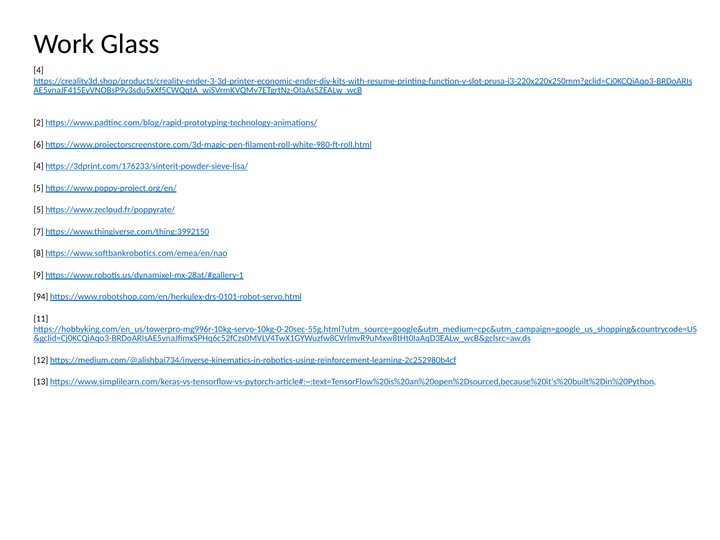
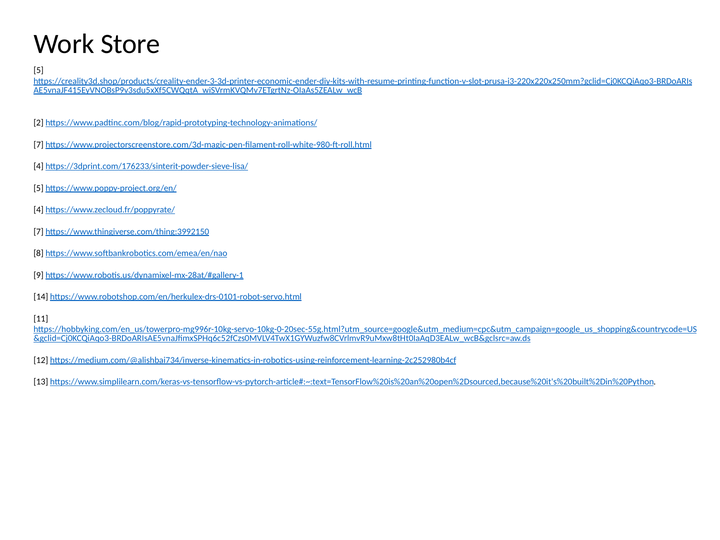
Glass: Glass -> Store
4 at (39, 70): 4 -> 5
6 at (39, 145): 6 -> 7
5 at (39, 210): 5 -> 4
94: 94 -> 14
